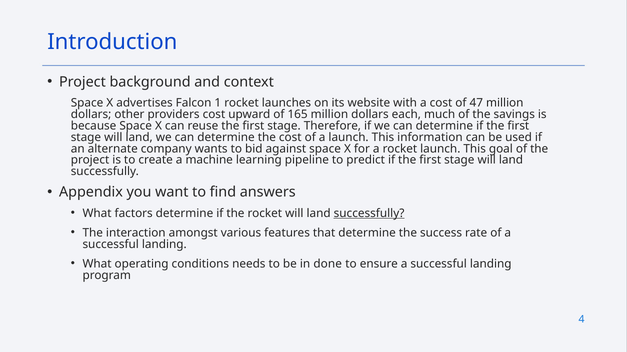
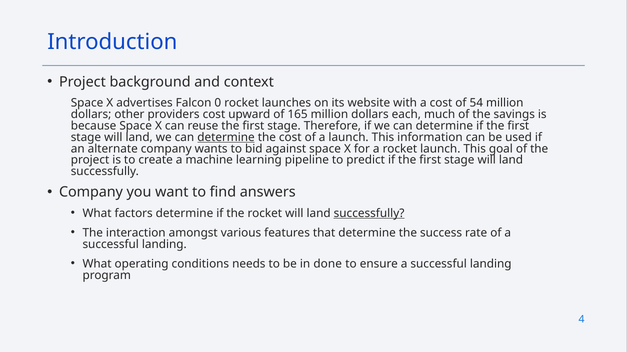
1: 1 -> 0
47: 47 -> 54
determine at (226, 138) underline: none -> present
Appendix at (91, 193): Appendix -> Company
